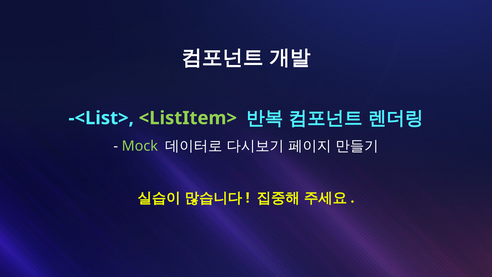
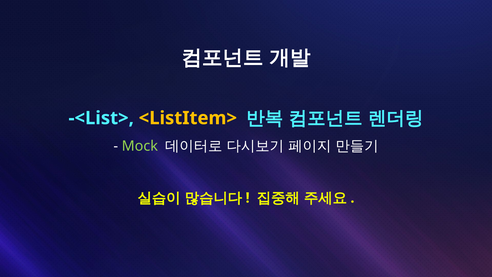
<ListItem> colour: light green -> yellow
